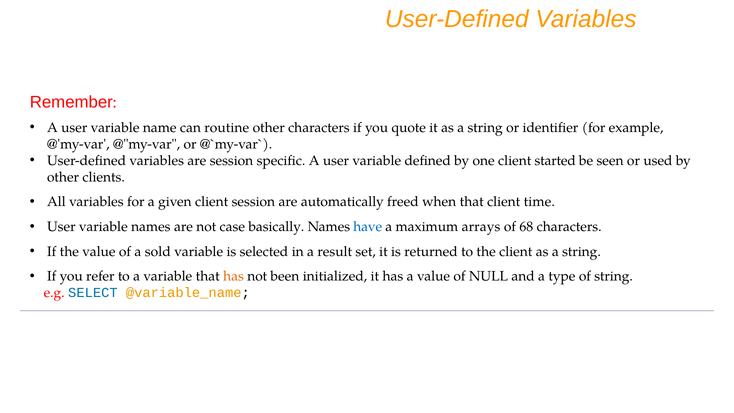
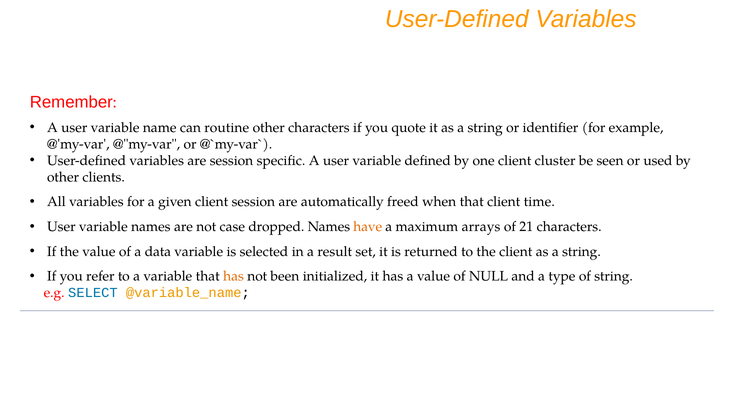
started: started -> cluster
basically: basically -> dropped
have colour: blue -> orange
68: 68 -> 21
sold: sold -> data
